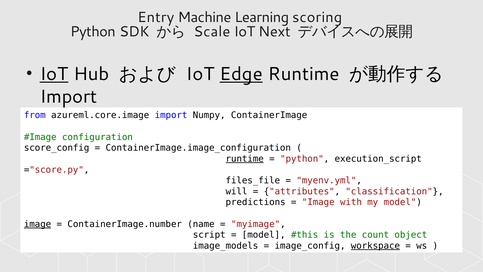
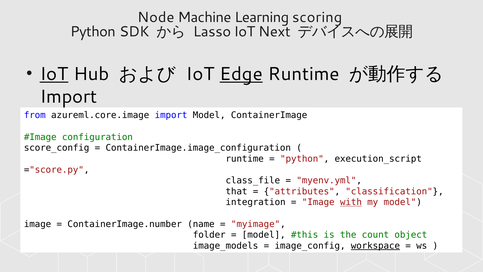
Entry: Entry -> Node
Scale: Scale -> Lasso
import Numpy: Numpy -> Model
runtime at (245, 159) underline: present -> none
files_file: files_file -> class_file
will: will -> that
predictions: predictions -> integration
with underline: none -> present
image at (38, 224) underline: present -> none
script: script -> folder
